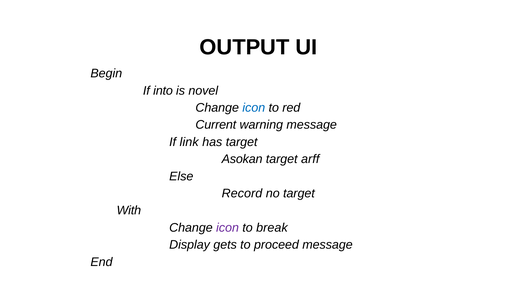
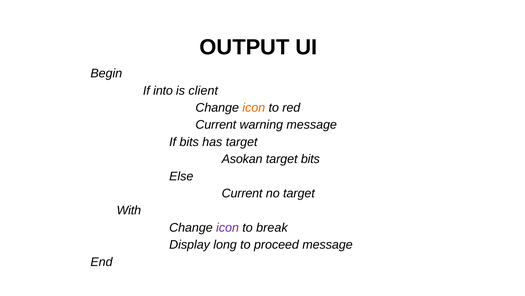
novel: novel -> client
icon at (254, 107) colour: blue -> orange
If link: link -> bits
target arff: arff -> bits
Record at (242, 193): Record -> Current
gets: gets -> long
